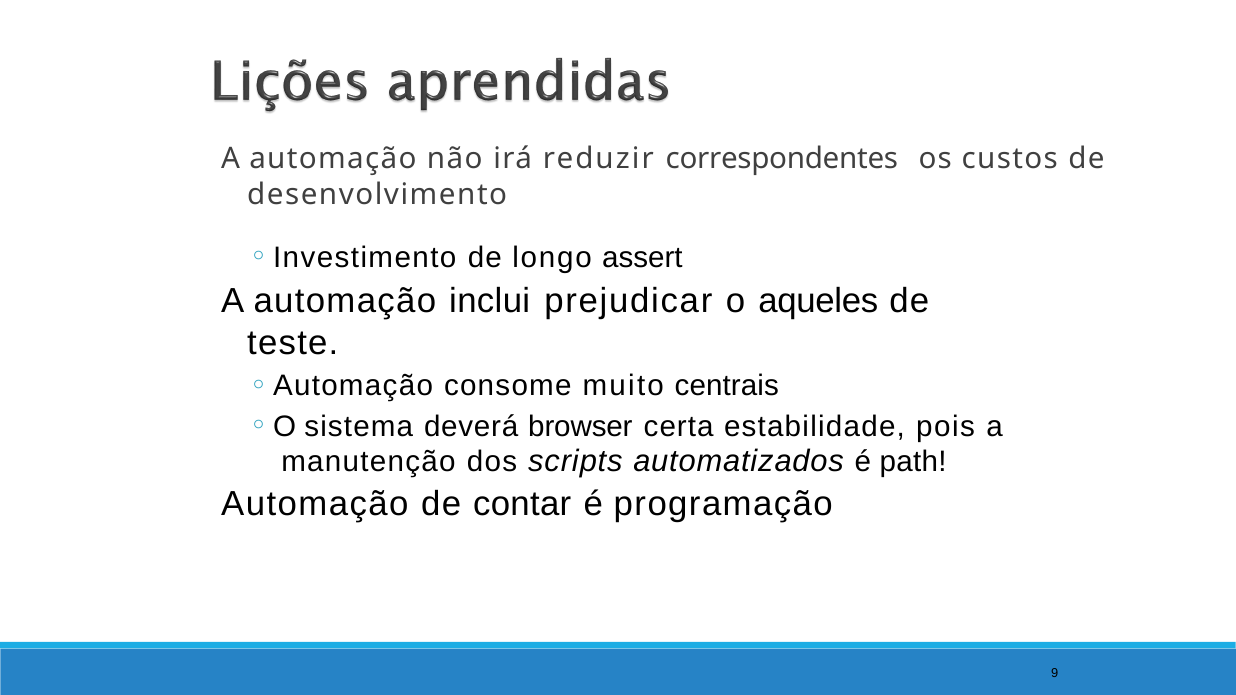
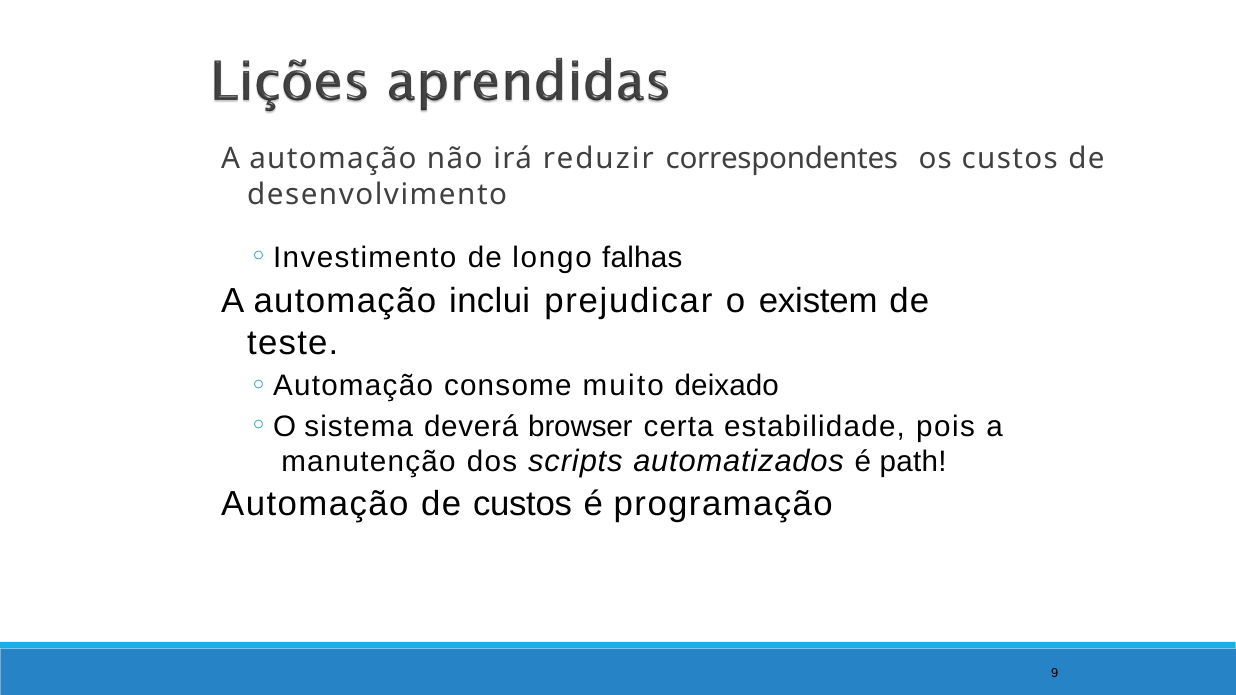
assert: assert -> falhas
aqueles: aqueles -> existem
centrais: centrais -> deixado
de contar: contar -> custos
